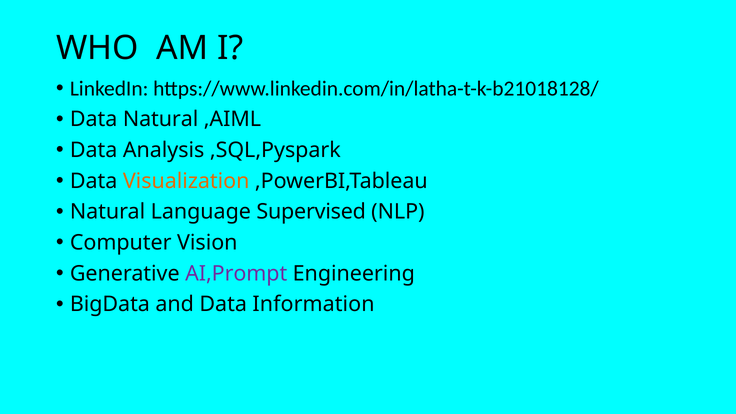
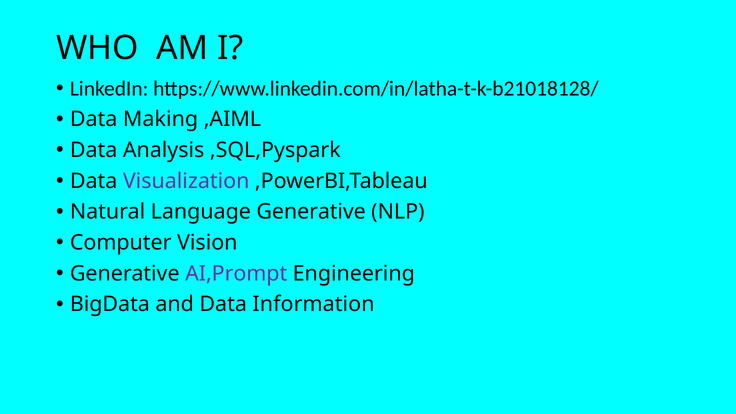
Data Natural: Natural -> Making
Visualization colour: orange -> purple
Language Supervised: Supervised -> Generative
